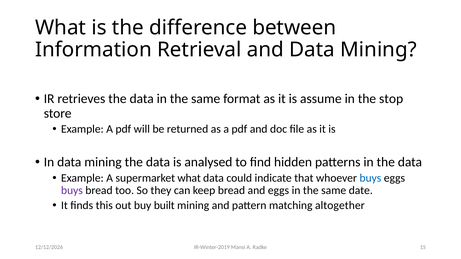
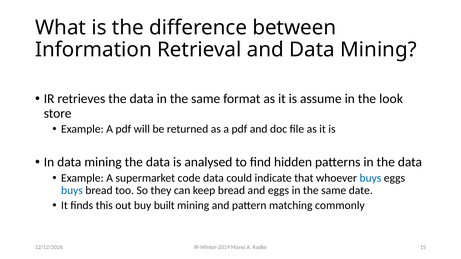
stop: stop -> look
supermarket what: what -> code
buys at (72, 191) colour: purple -> blue
altogether: altogether -> commonly
